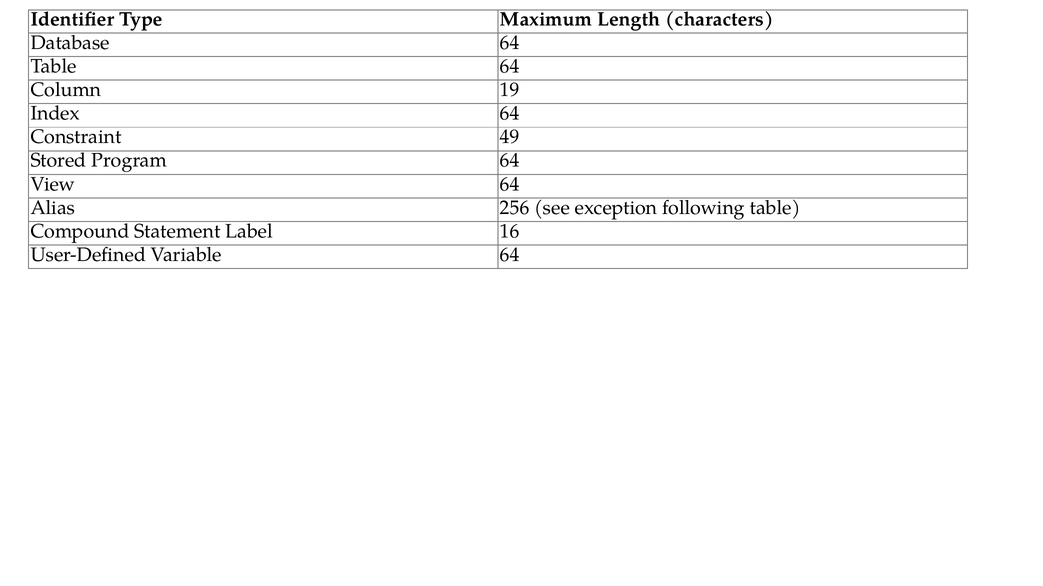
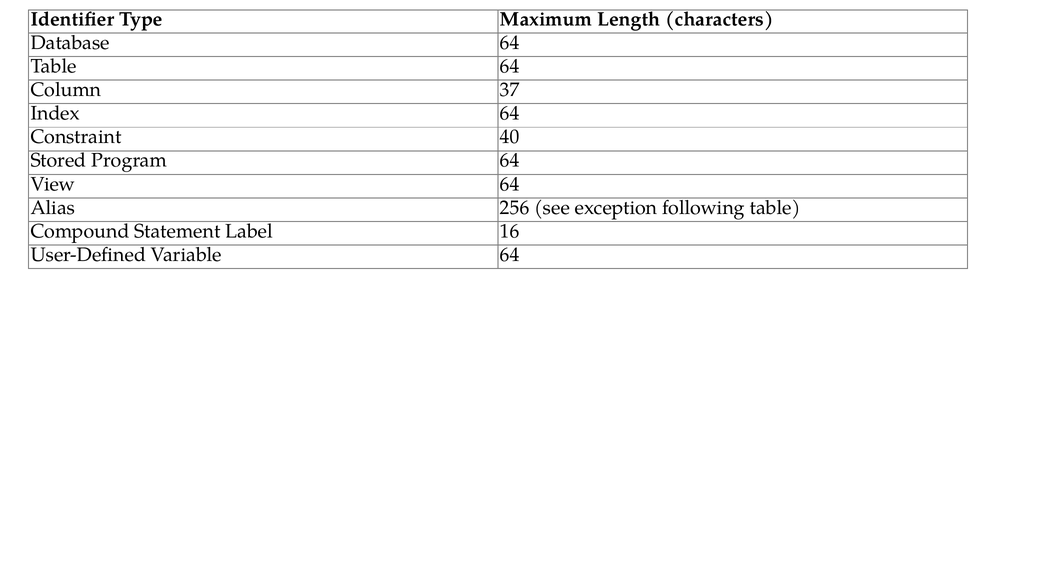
19: 19 -> 37
49: 49 -> 40
